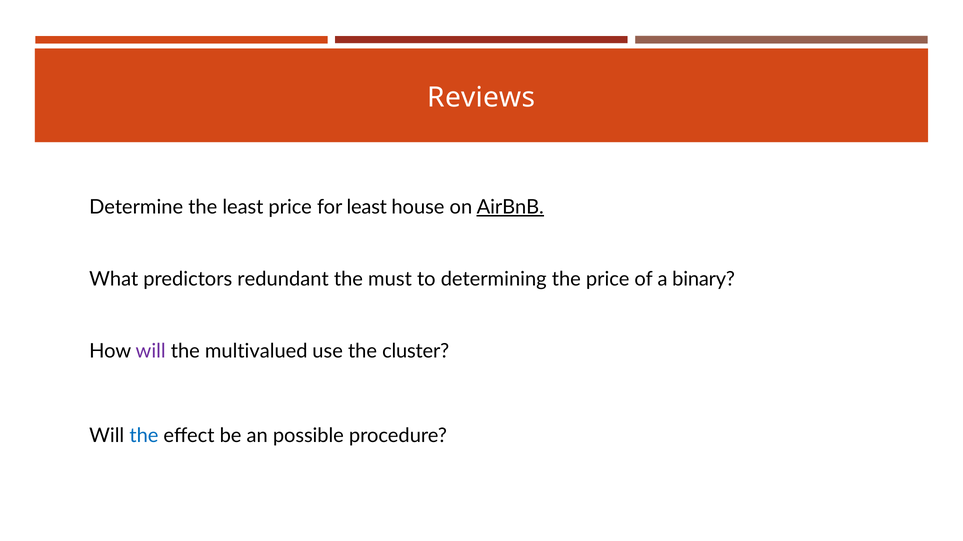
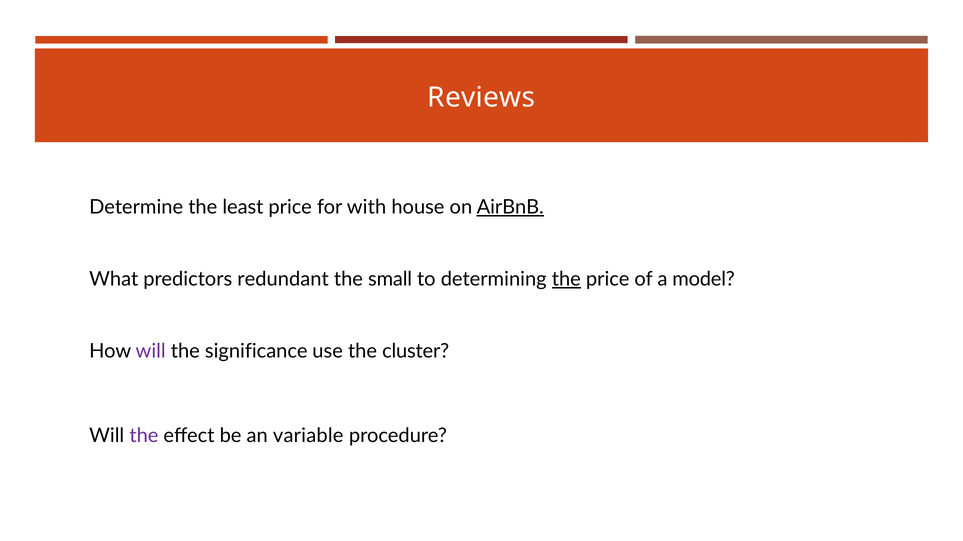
for least: least -> with
must: must -> small
the at (566, 280) underline: none -> present
binary: binary -> model
multivalued: multivalued -> significance
the at (144, 436) colour: blue -> purple
possible: possible -> variable
